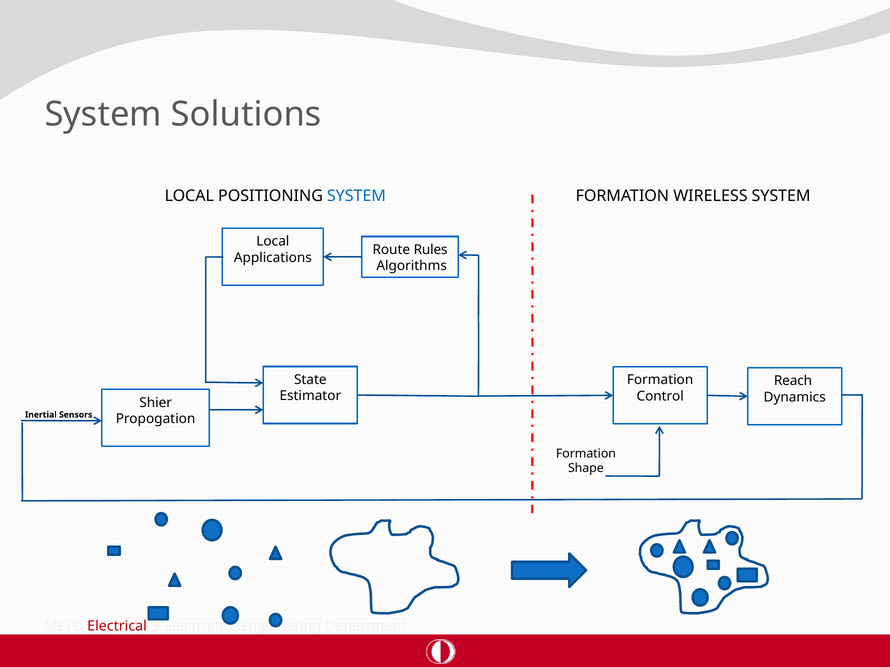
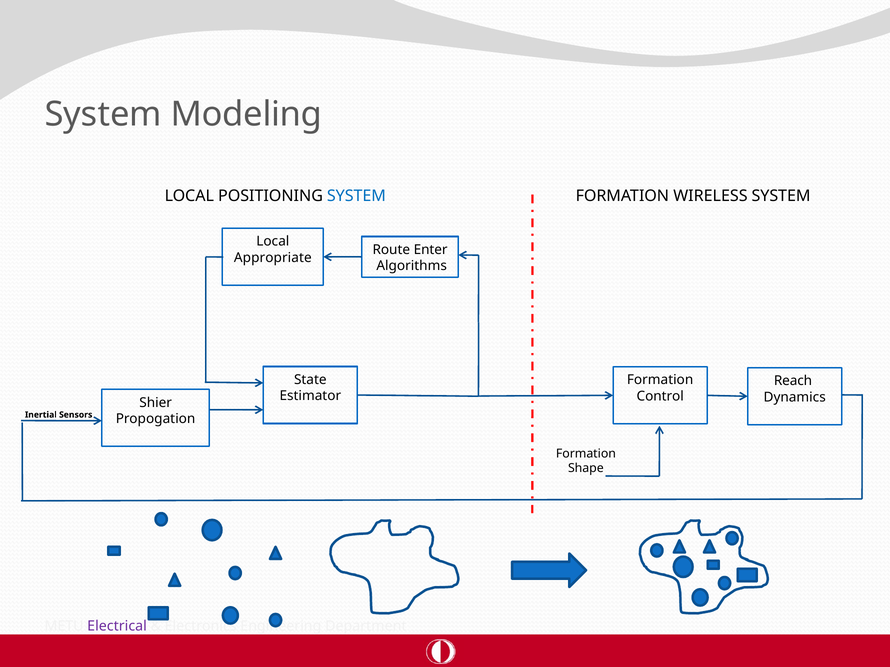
Solutions: Solutions -> Modeling
Rules: Rules -> Enter
Applications: Applications -> Appropriate
Electrical colour: red -> purple
